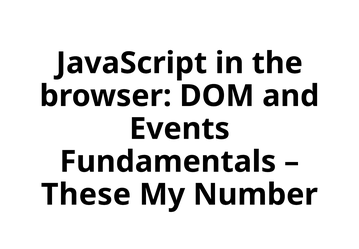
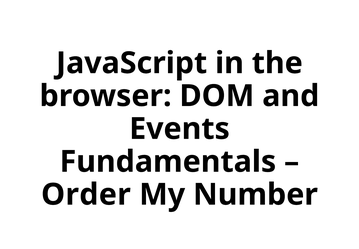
These: These -> Order
